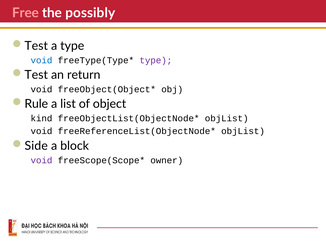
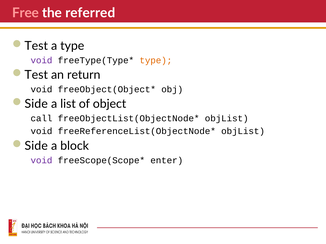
possibly: possibly -> referred
void at (41, 60) colour: blue -> purple
type at (156, 60) colour: purple -> orange
Rule at (36, 104): Rule -> Side
kind: kind -> call
owner: owner -> enter
